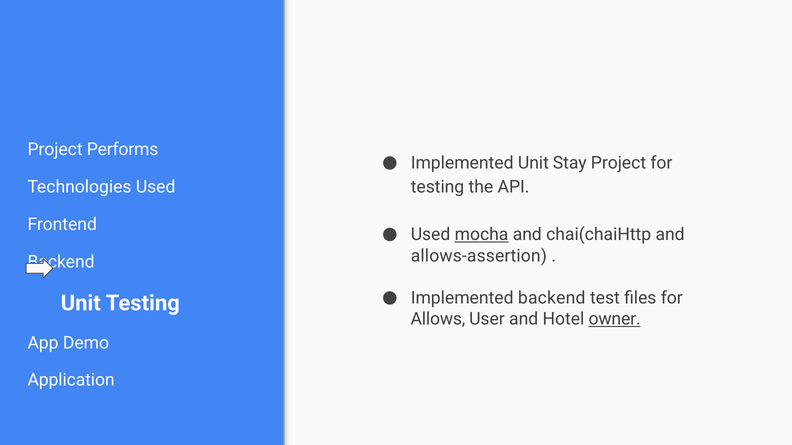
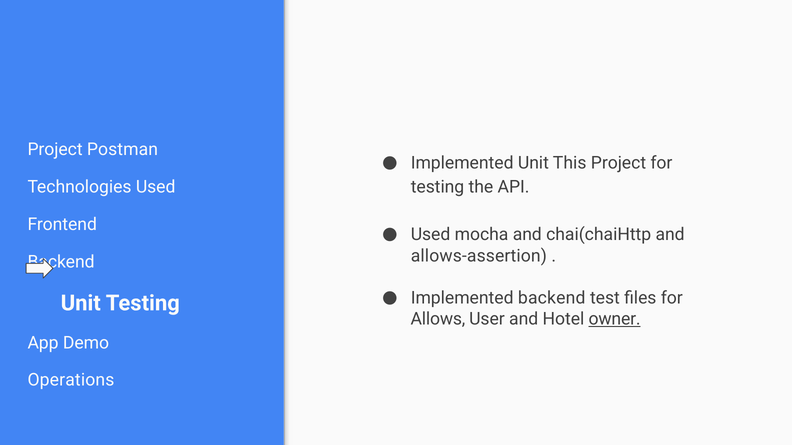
Performs: Performs -> Postman
Stay: Stay -> This
mocha underline: present -> none
Application: Application -> Operations
